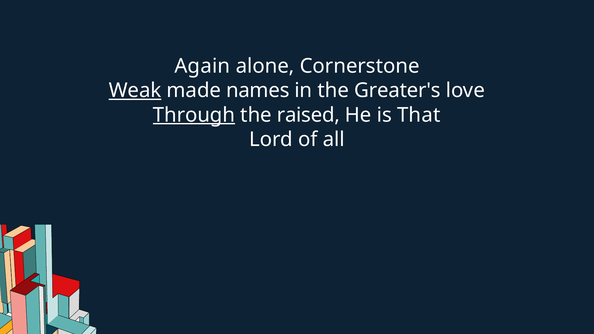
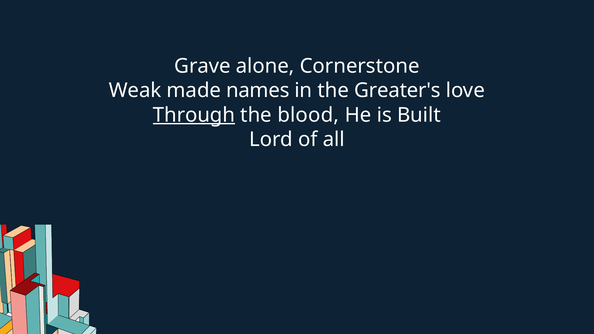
Again: Again -> Grave
Weak underline: present -> none
raised: raised -> blood
That: That -> Built
